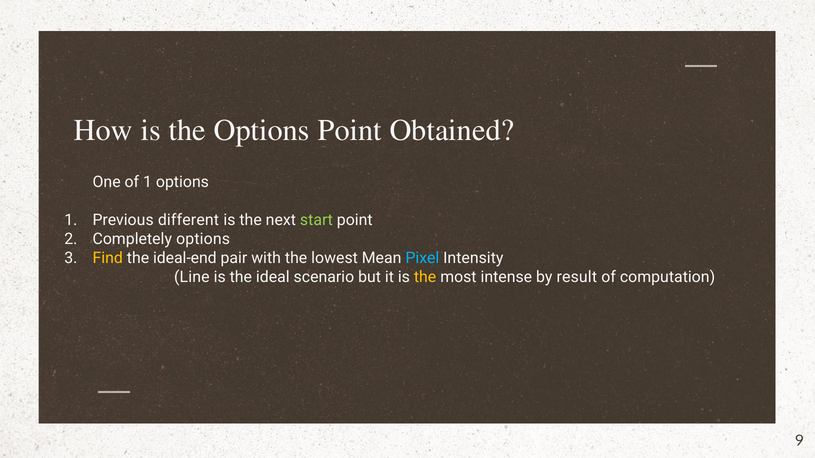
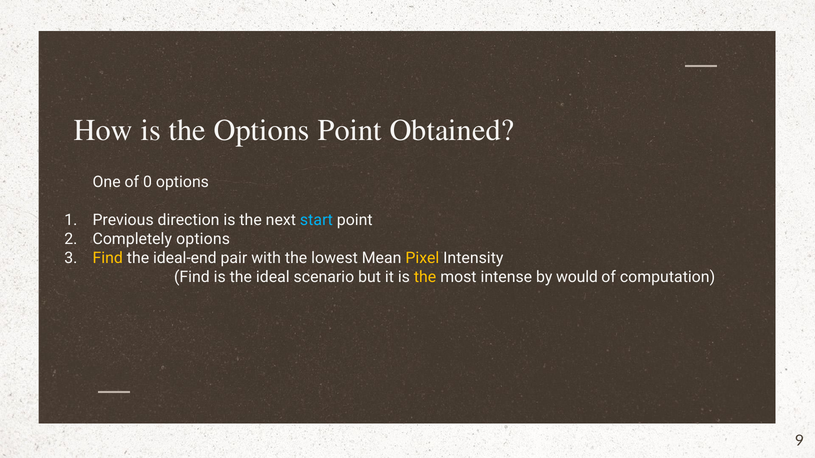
of 1: 1 -> 0
different: different -> direction
start colour: light green -> light blue
Pixel colour: light blue -> yellow
Line at (192, 277): Line -> Find
result: result -> would
